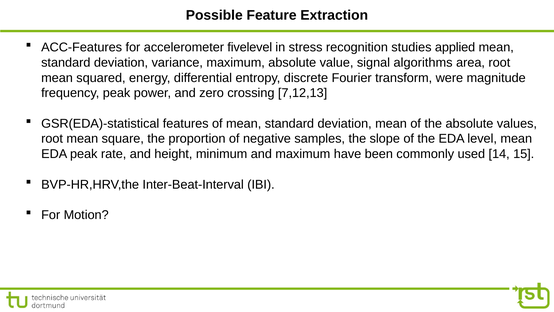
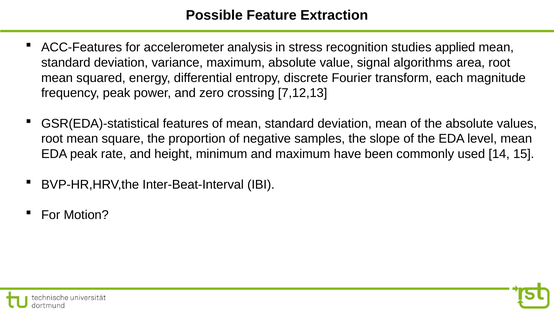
fivelevel: fivelevel -> analysis
were: were -> each
